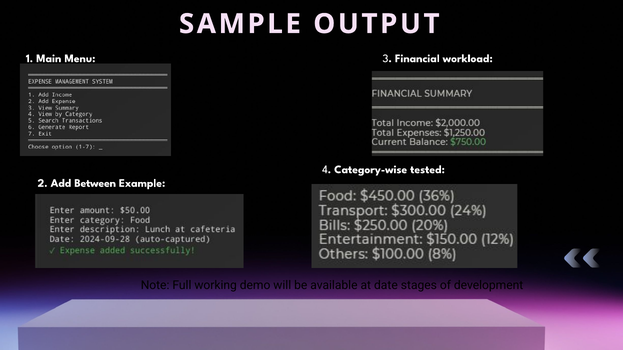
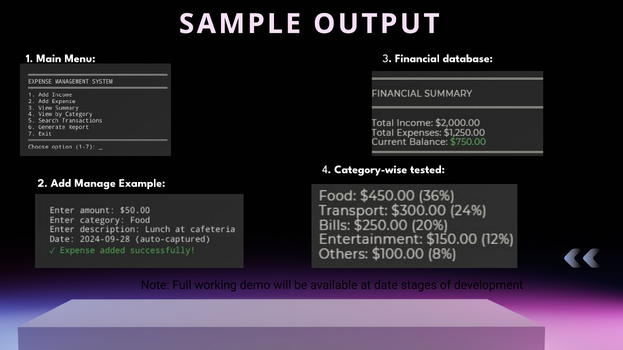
workload: workload -> database
Between: Between -> Manage
